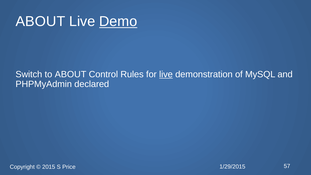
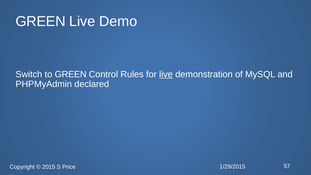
ABOUT at (40, 21): ABOUT -> GREEN
Demo underline: present -> none
to ABOUT: ABOUT -> GREEN
